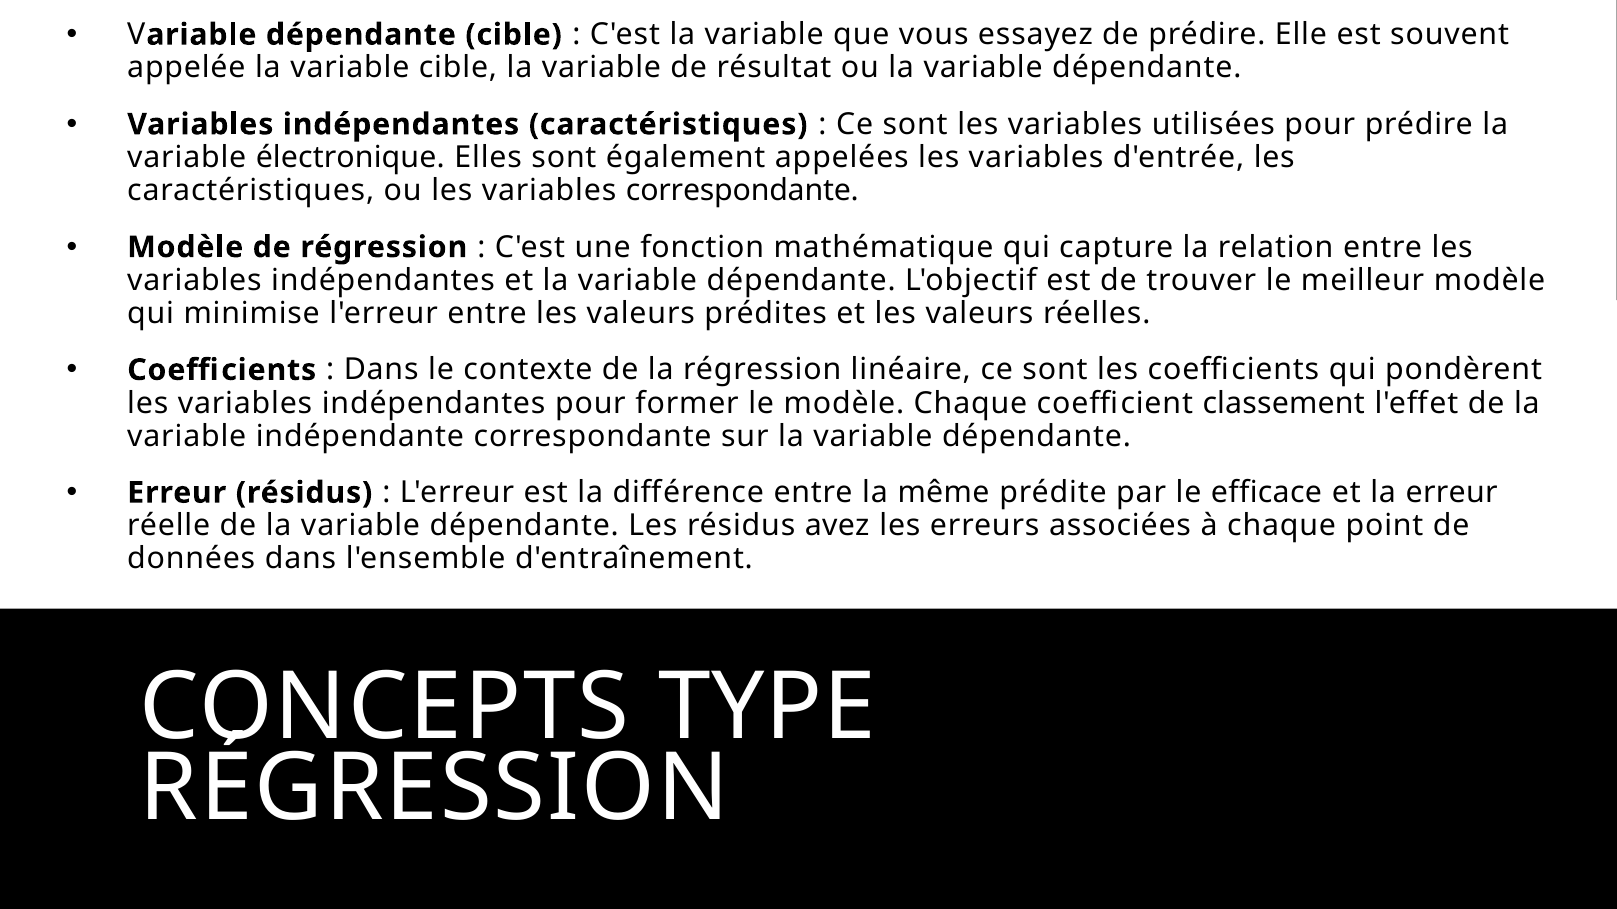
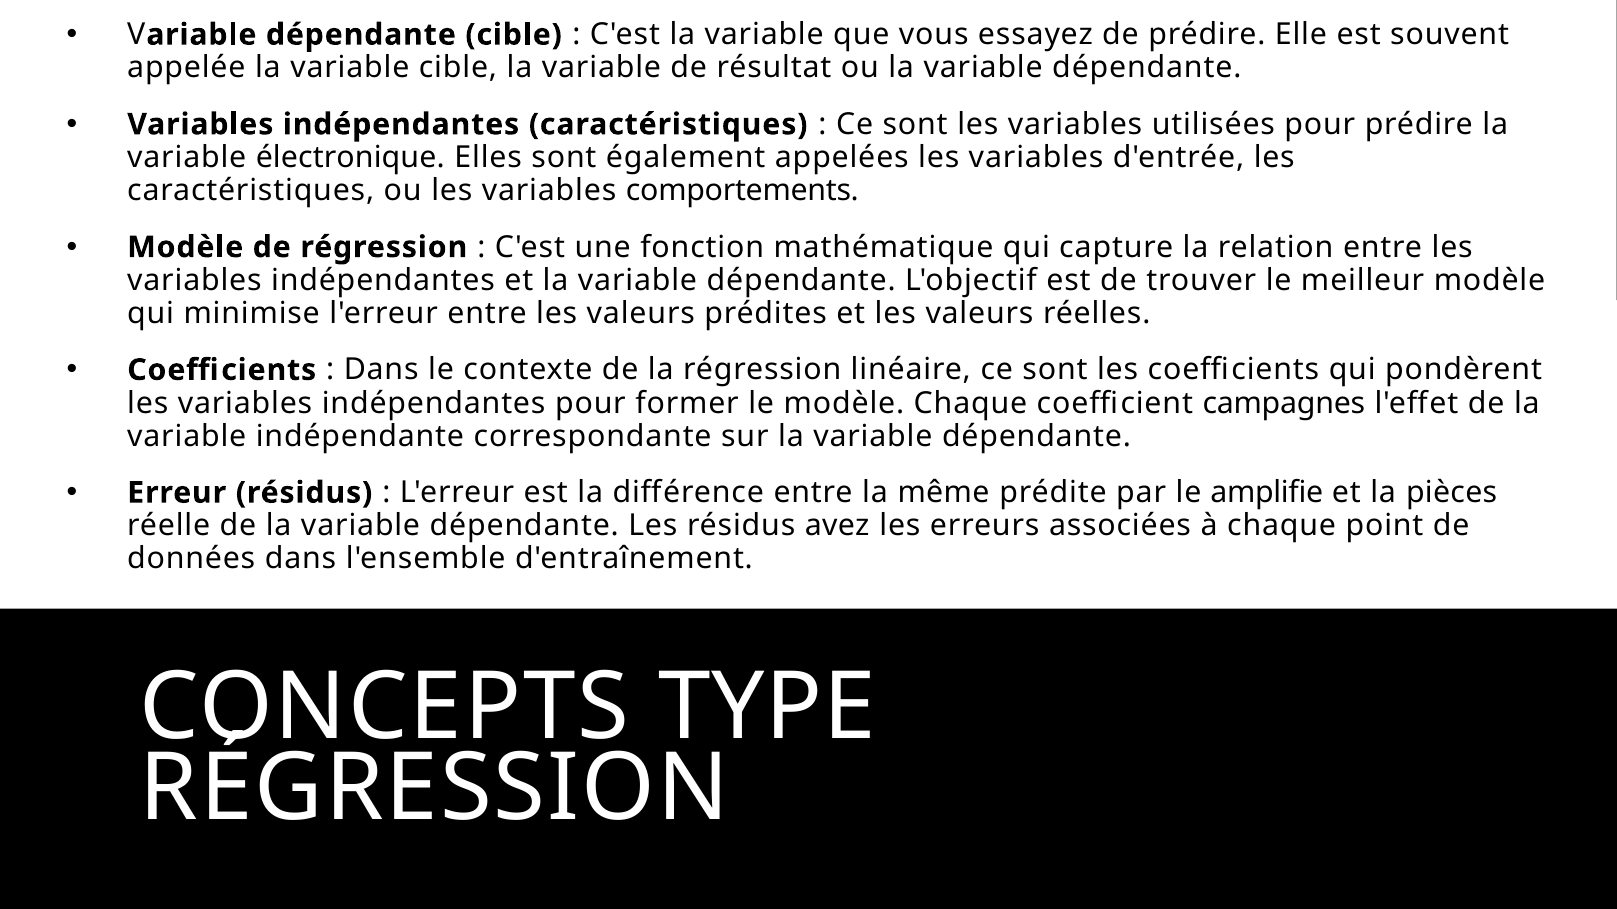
variables correspondante: correspondante -> comportements
classement: classement -> campagnes
efficace: efficace -> amplifie
la erreur: erreur -> pièces
